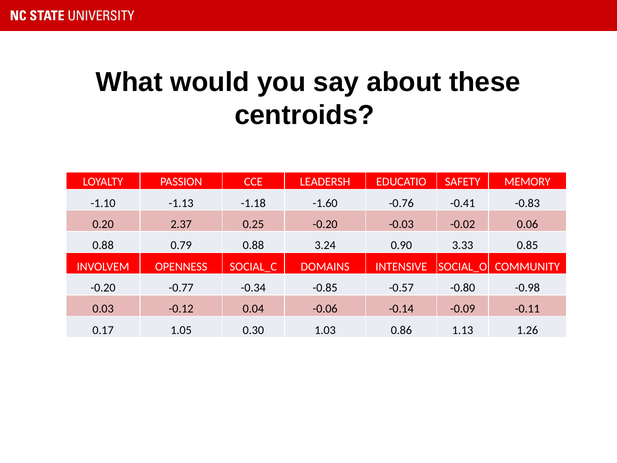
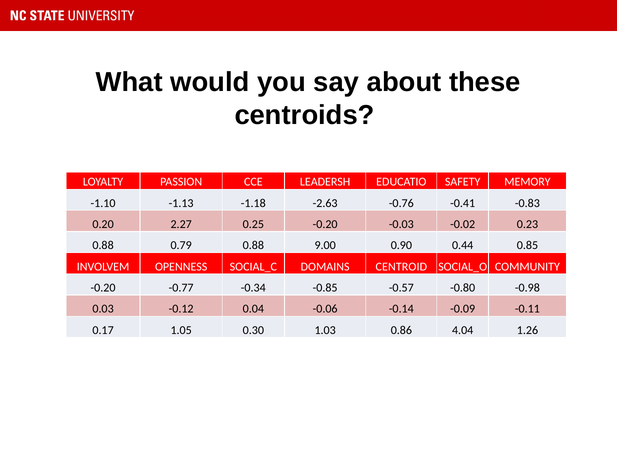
-1.60: -1.60 -> -2.63
2.37: 2.37 -> 2.27
0.06: 0.06 -> 0.23
3.24: 3.24 -> 9.00
3.33: 3.33 -> 0.44
INTENSIVE: INTENSIVE -> CENTROID
1.13: 1.13 -> 4.04
